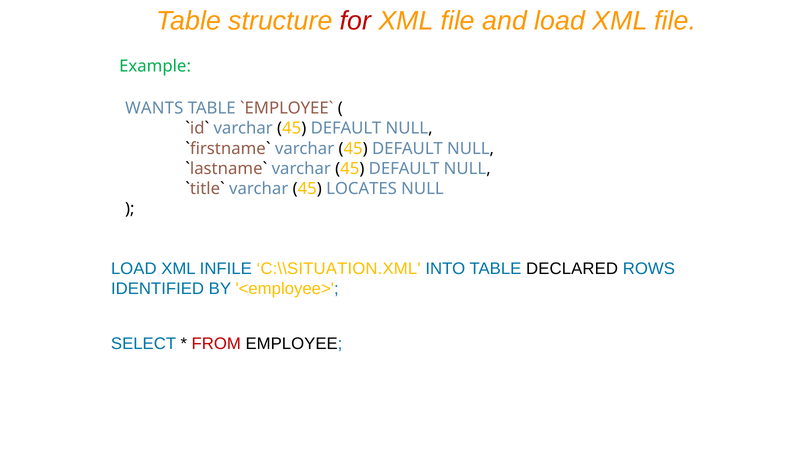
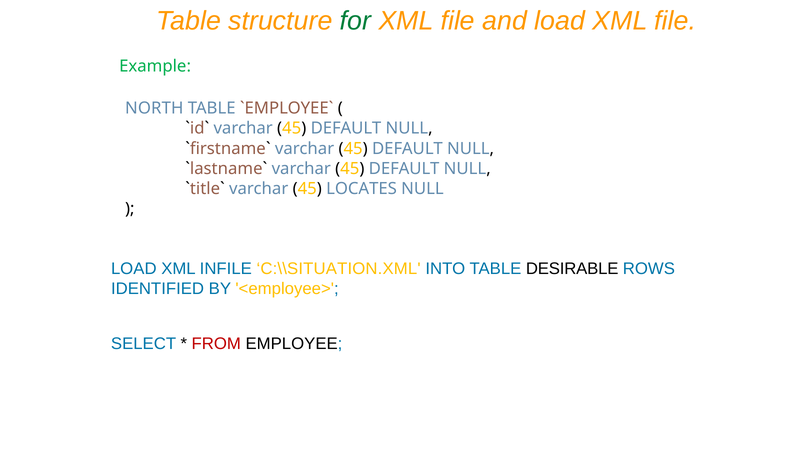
for colour: red -> green
WANTS: WANTS -> NORTH
DECLARED: DECLARED -> DESIRABLE
